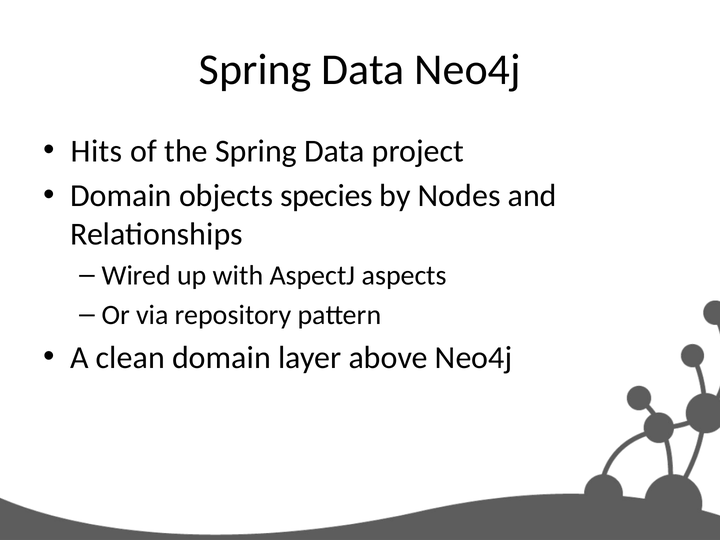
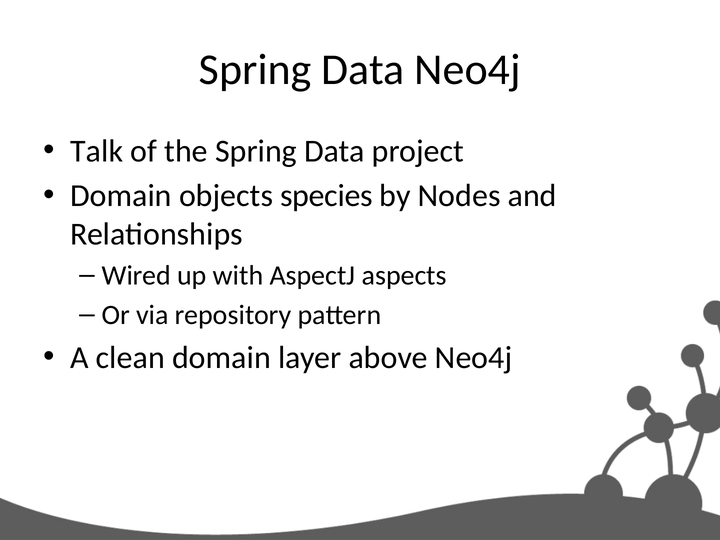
Hits: Hits -> Talk
